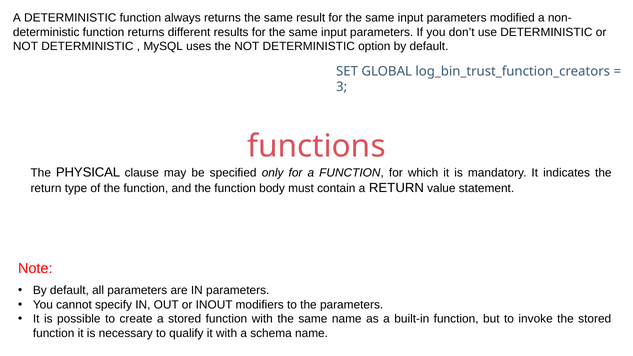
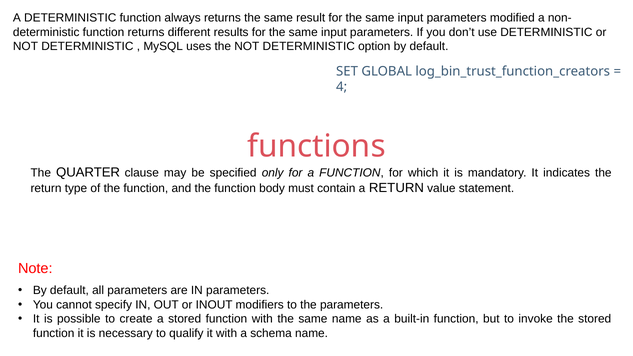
3: 3 -> 4
PHYSICAL: PHYSICAL -> QUARTER
